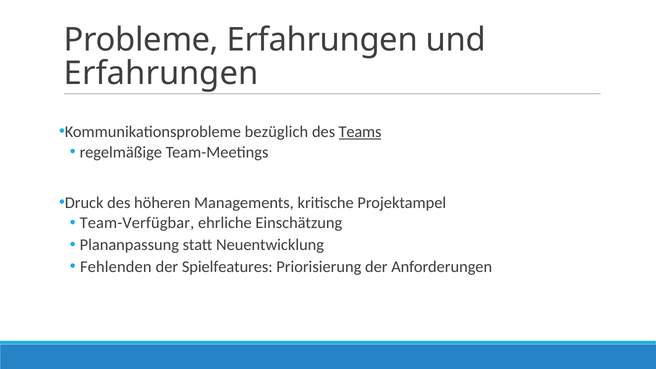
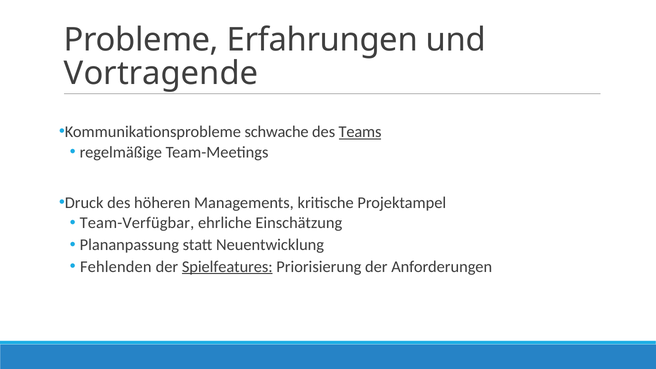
Erfahrungen at (161, 73): Erfahrungen -> Vortragende
bezüglich: bezüglich -> schwache
Spielfeatures underline: none -> present
